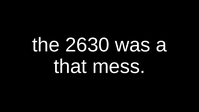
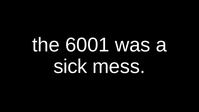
2630: 2630 -> 6001
that: that -> sick
